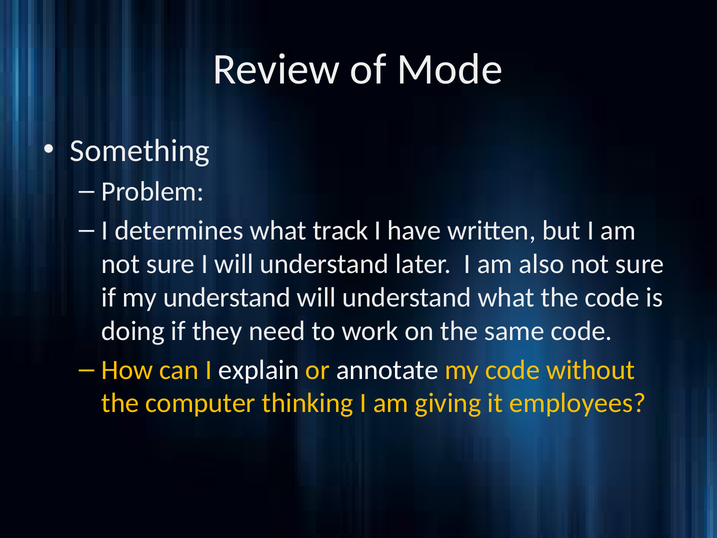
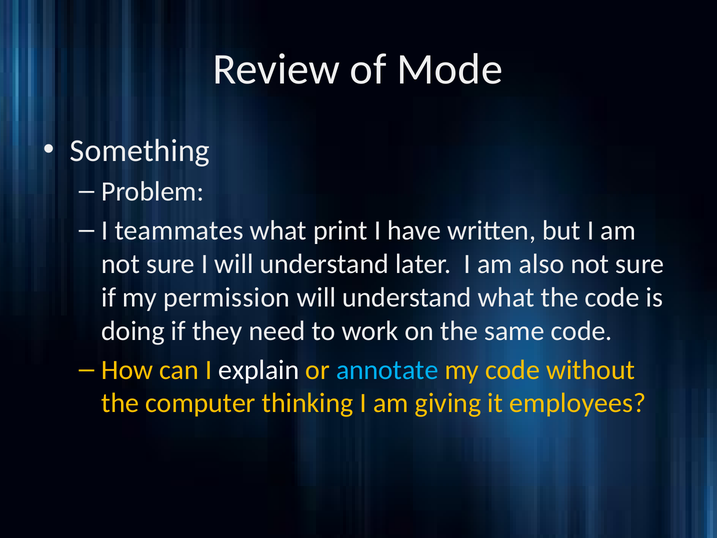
determines: determines -> teammates
track: track -> print
my understand: understand -> permission
annotate colour: white -> light blue
